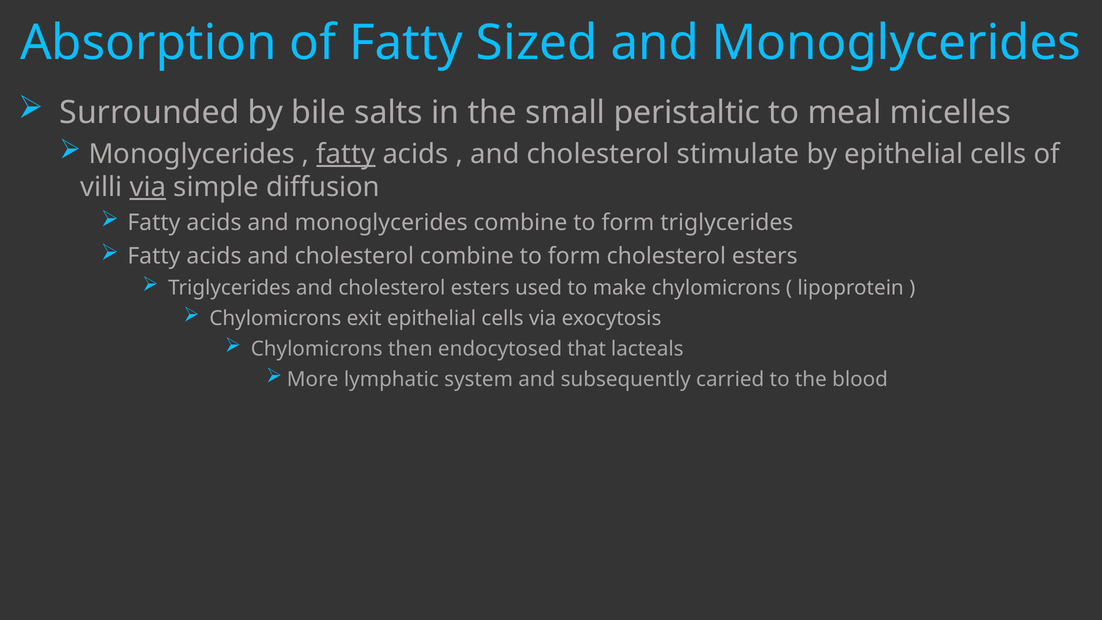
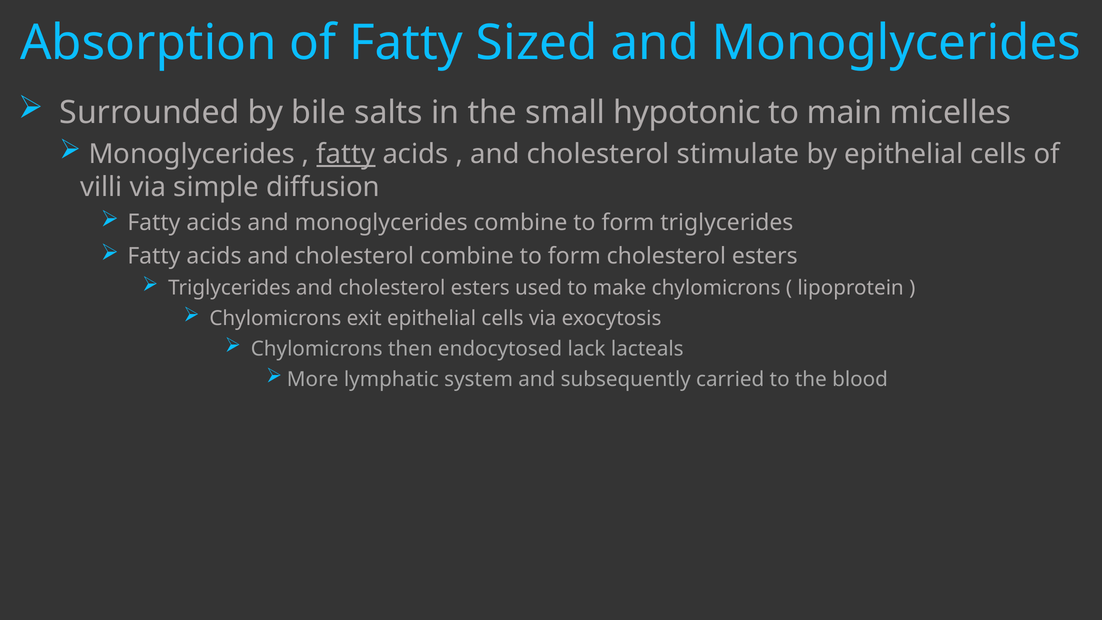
peristaltic: peristaltic -> hypotonic
meal: meal -> main
via at (148, 187) underline: present -> none
that: that -> lack
